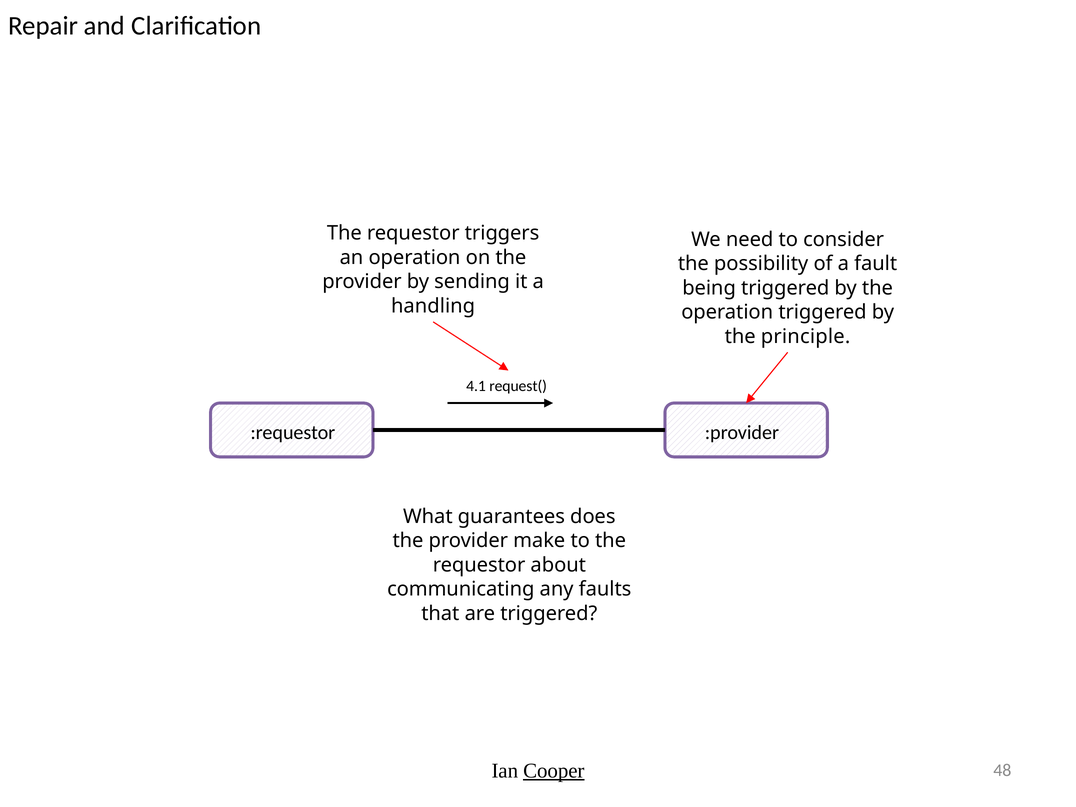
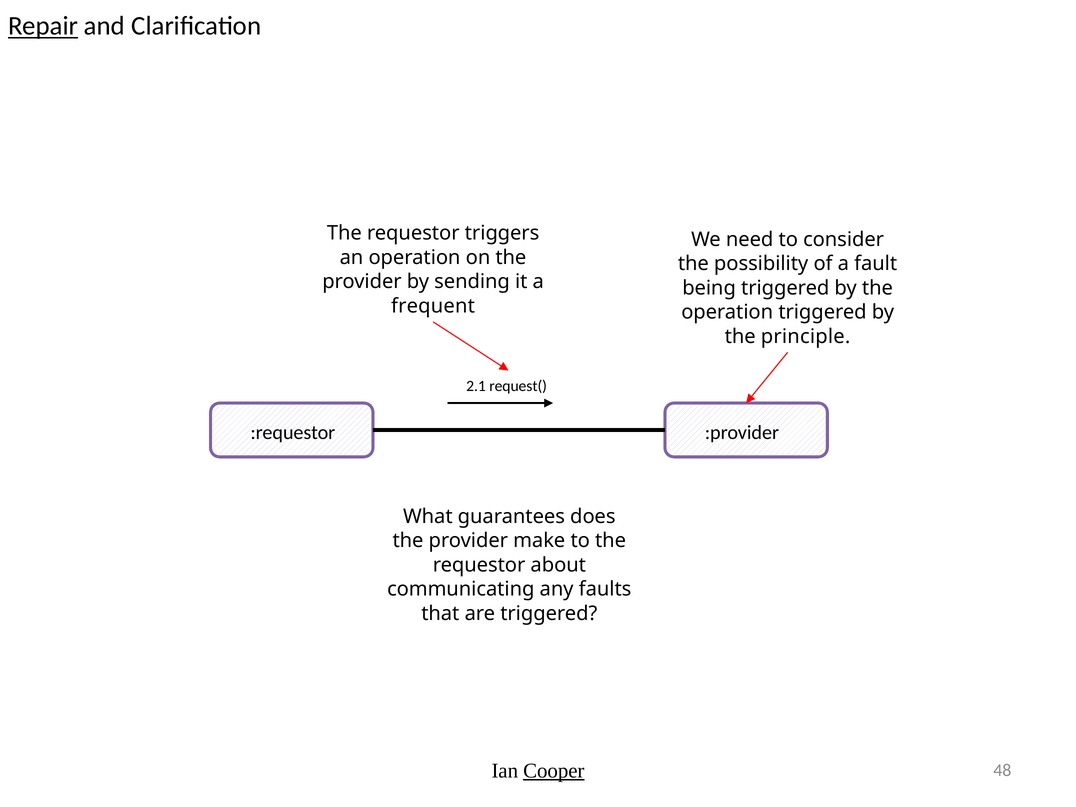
Repair underline: none -> present
handling: handling -> frequent
4.1: 4.1 -> 2.1
